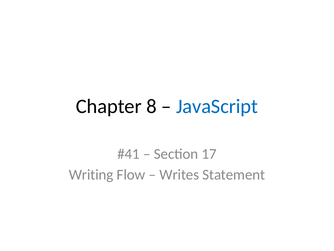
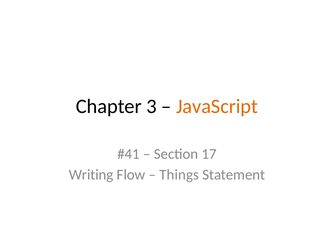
8: 8 -> 3
JavaScript colour: blue -> orange
Writes: Writes -> Things
